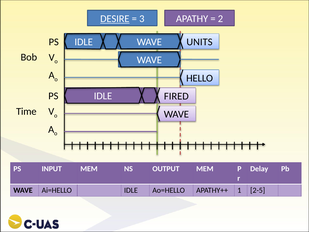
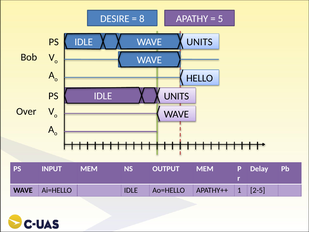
DESIRE underline: present -> none
3: 3 -> 8
2: 2 -> 5
FIRED at (176, 96): FIRED -> UNITS
Time: Time -> Over
